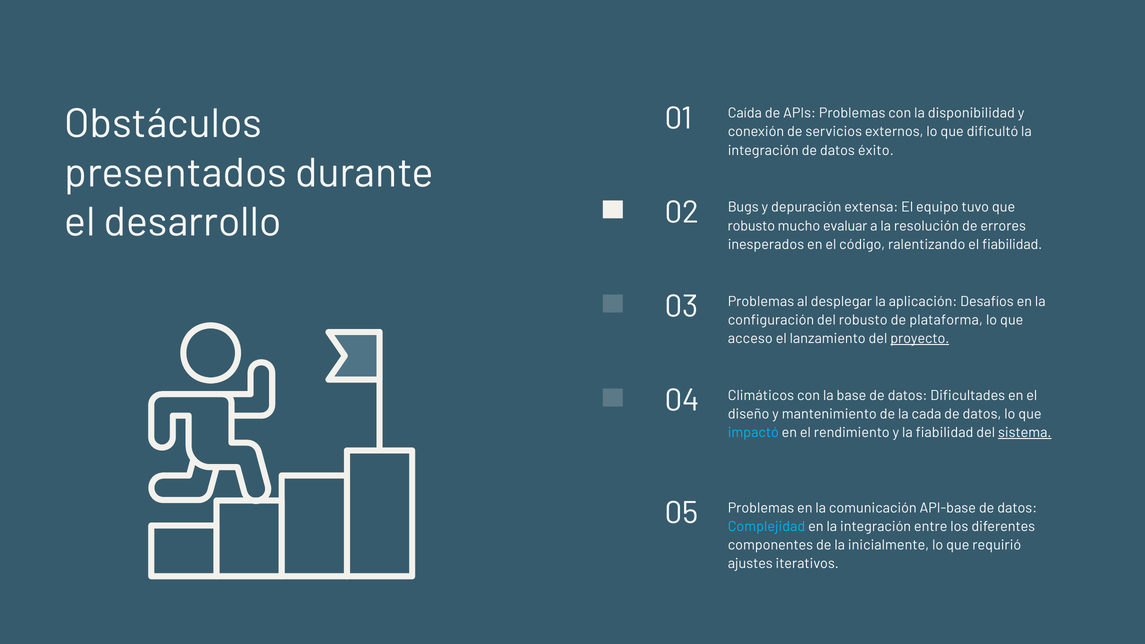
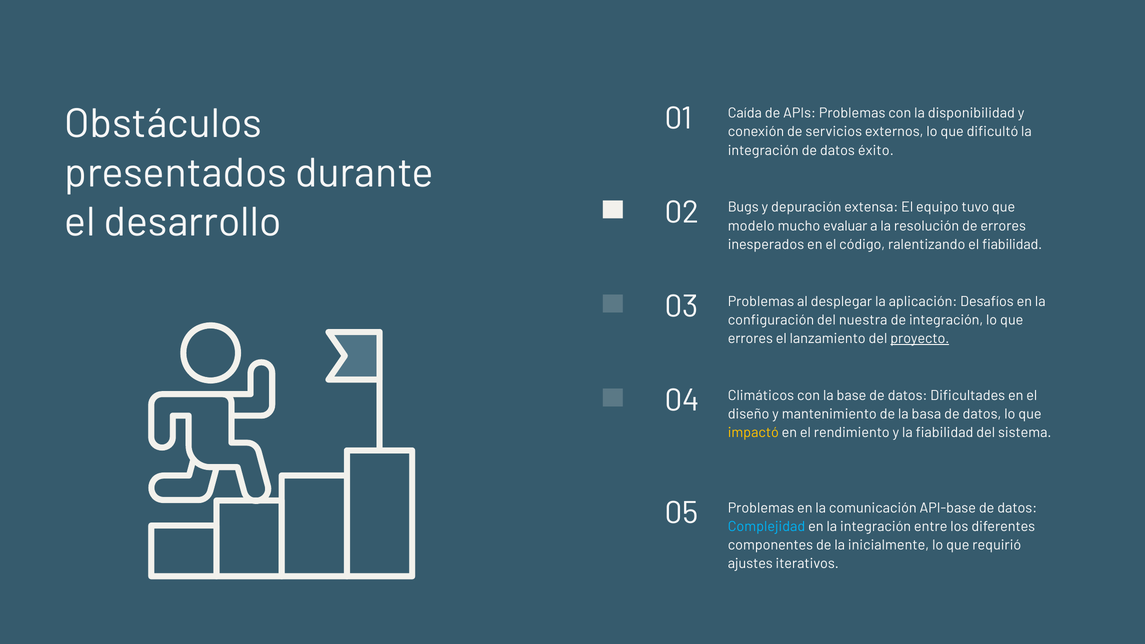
robusto at (751, 226): robusto -> modelo
del robusto: robusto -> nuestra
de plataforma: plataforma -> integración
acceso at (750, 338): acceso -> errores
cada: cada -> basa
impactó colour: light blue -> yellow
sistema underline: present -> none
